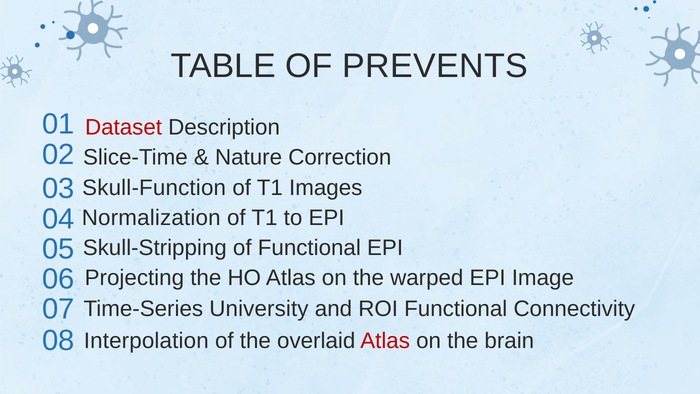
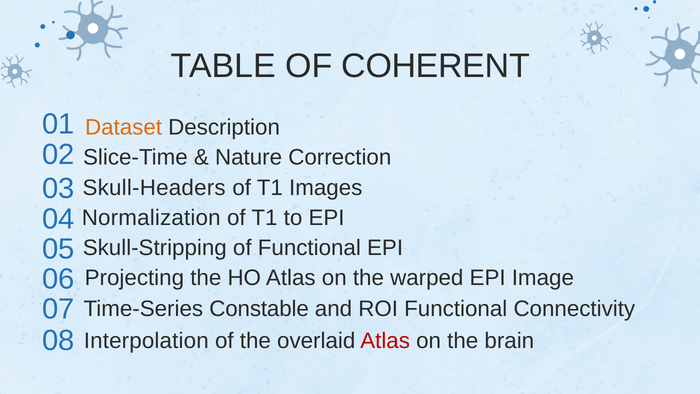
PREVENTS: PREVENTS -> COHERENT
Dataset colour: red -> orange
Skull-Function: Skull-Function -> Skull-Headers
University: University -> Constable
